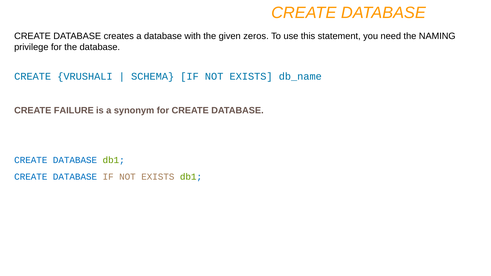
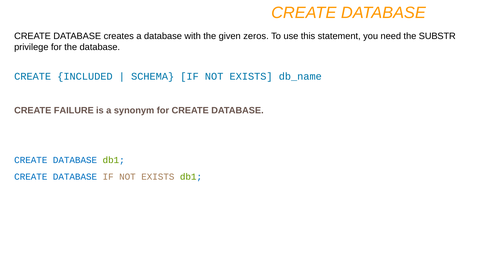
NAMING: NAMING -> SUBSTR
VRUSHALI: VRUSHALI -> INCLUDED
